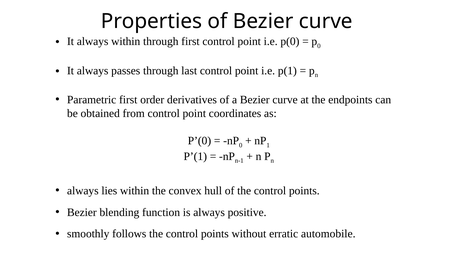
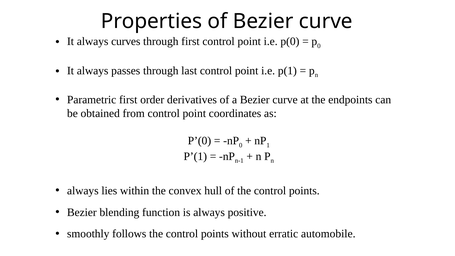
always within: within -> curves
